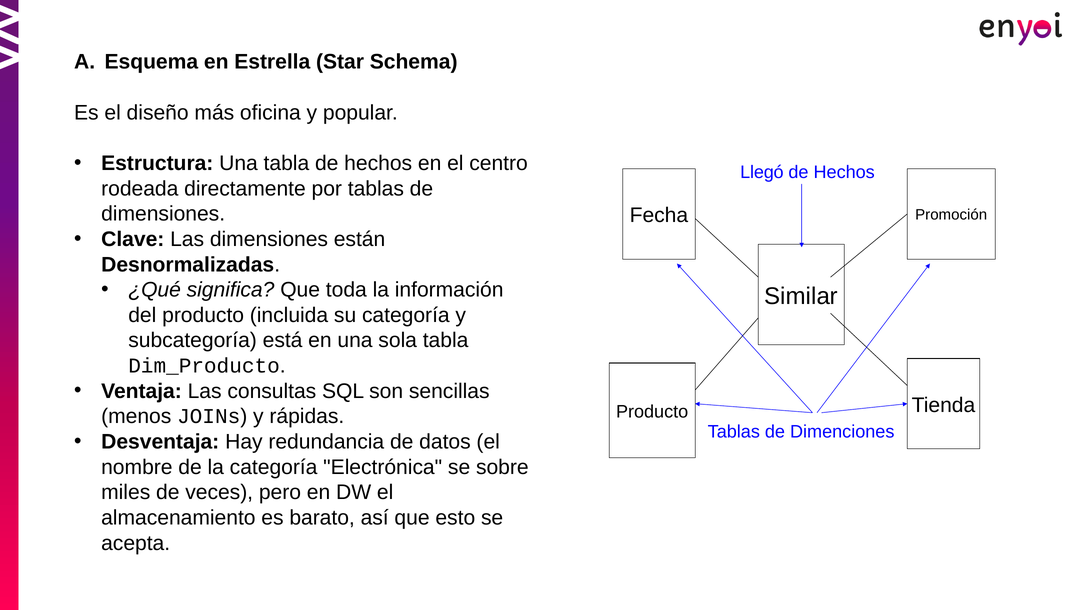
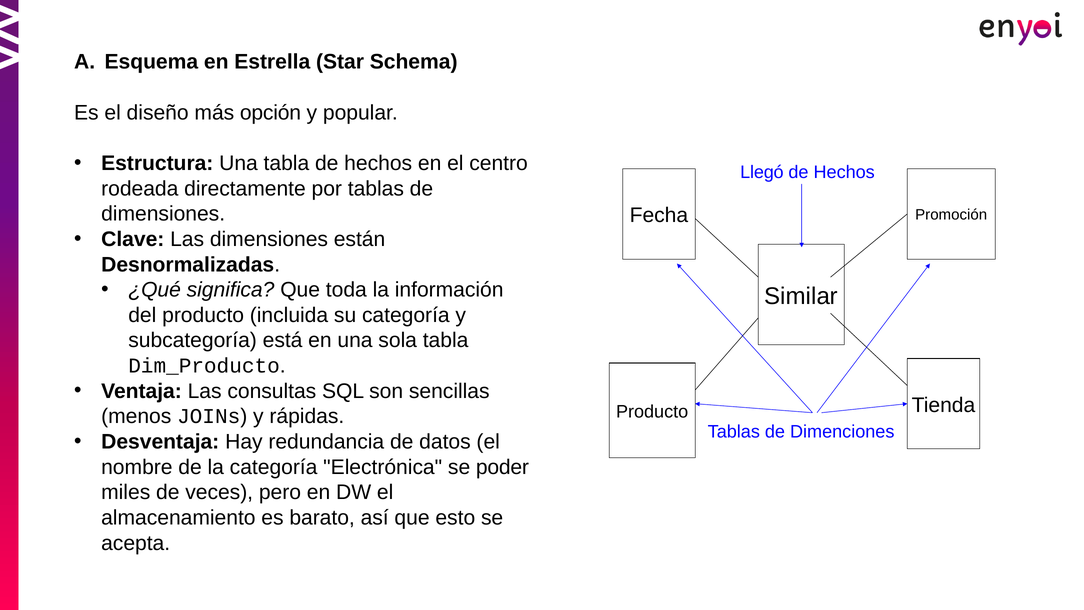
oficina: oficina -> opción
sobre: sobre -> poder
